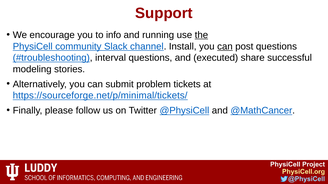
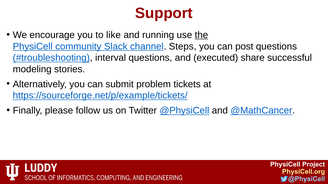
info: info -> like
Install: Install -> Steps
can at (225, 46) underline: present -> none
https://sourceforge.net/p/minimal/tickets/: https://sourceforge.net/p/minimal/tickets/ -> https://sourceforge.net/p/example/tickets/
